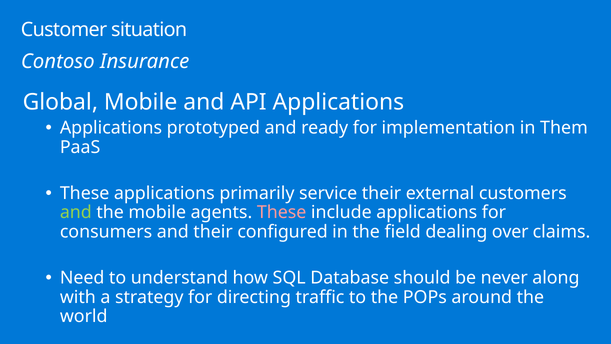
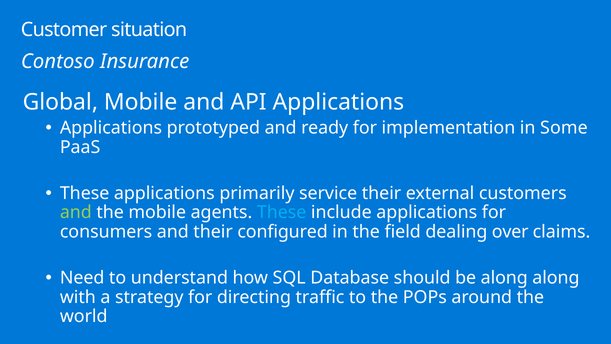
Them: Them -> Some
These at (282, 212) colour: pink -> light blue
be never: never -> along
